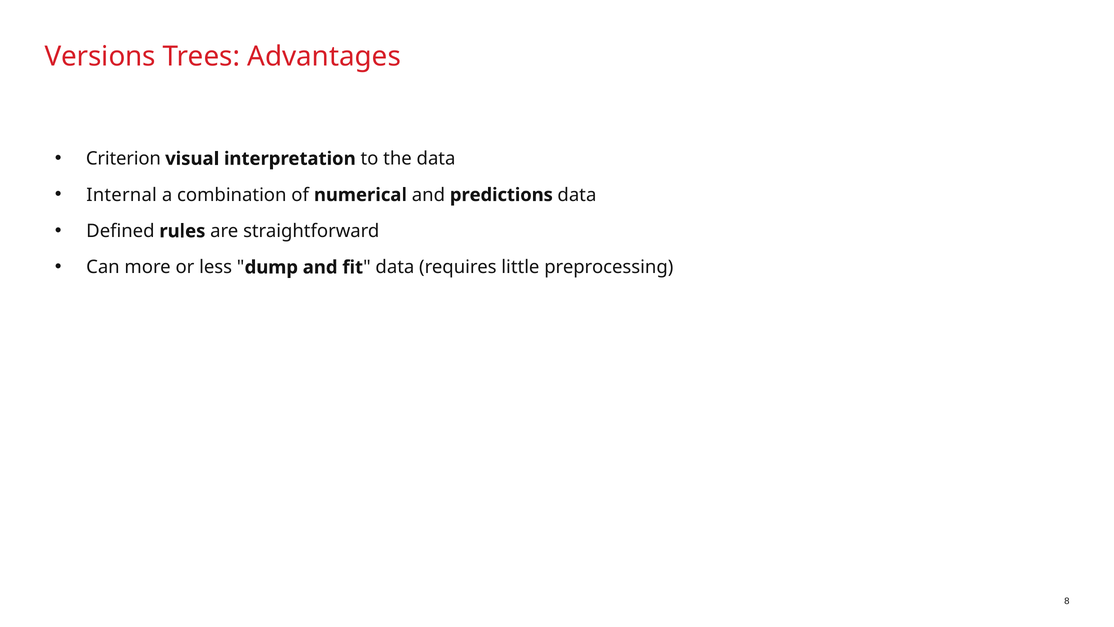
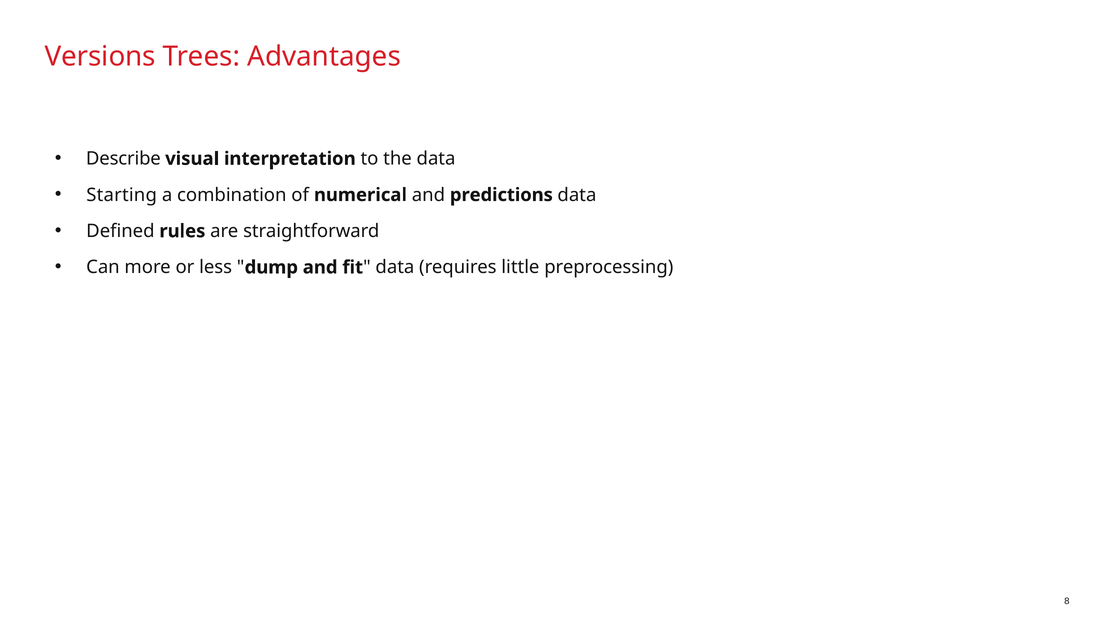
Criterion: Criterion -> Describe
Internal: Internal -> Starting
